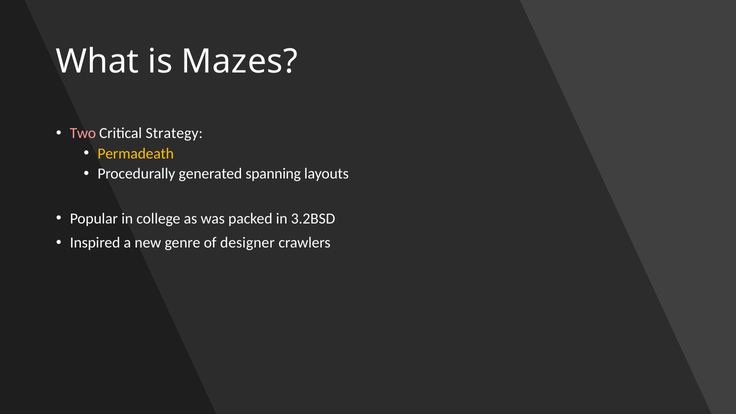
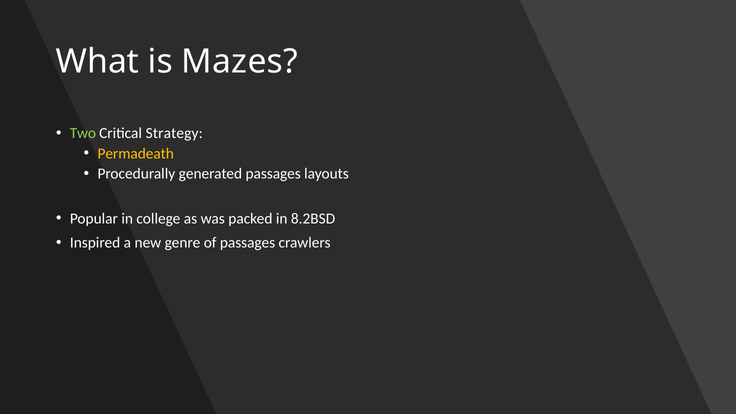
Two colour: pink -> light green
generated spanning: spanning -> passages
3.2BSD: 3.2BSD -> 8.2BSD
of designer: designer -> passages
